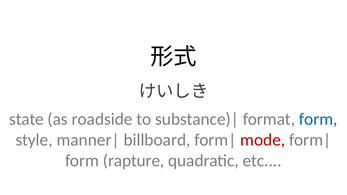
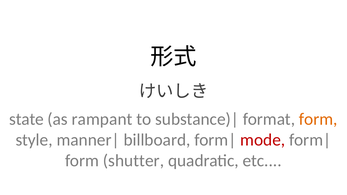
roadside: roadside -> rampant
form at (318, 119) colour: blue -> orange
rapture: rapture -> shutter
